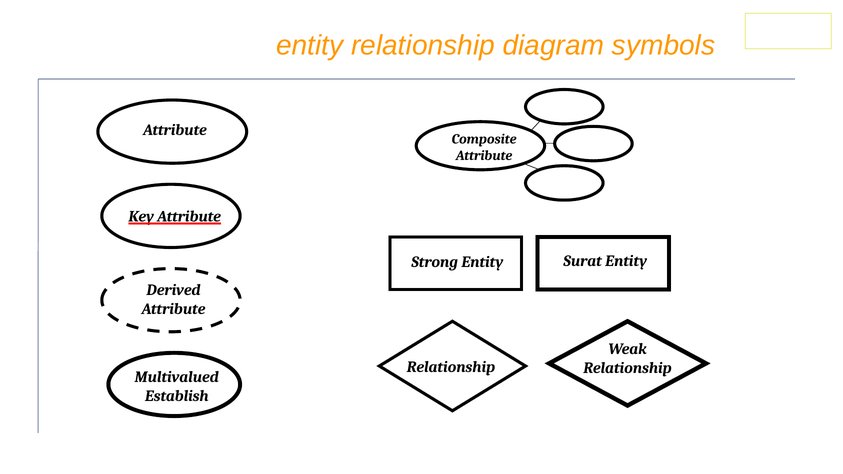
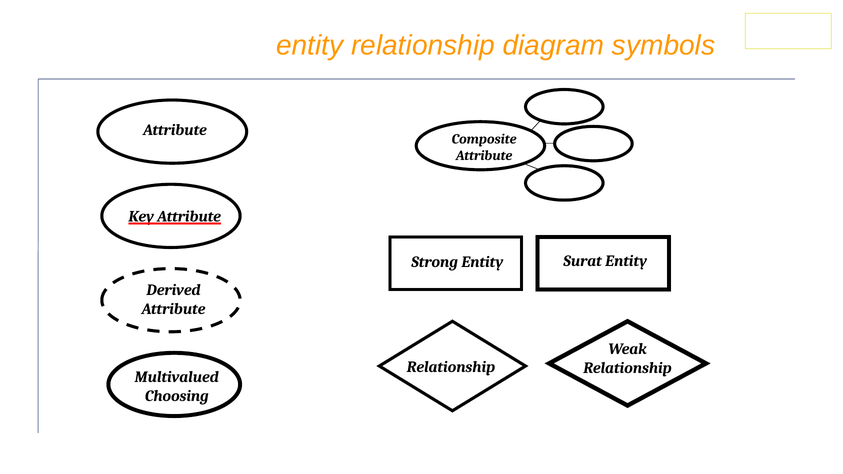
Establish: Establish -> Choosing
